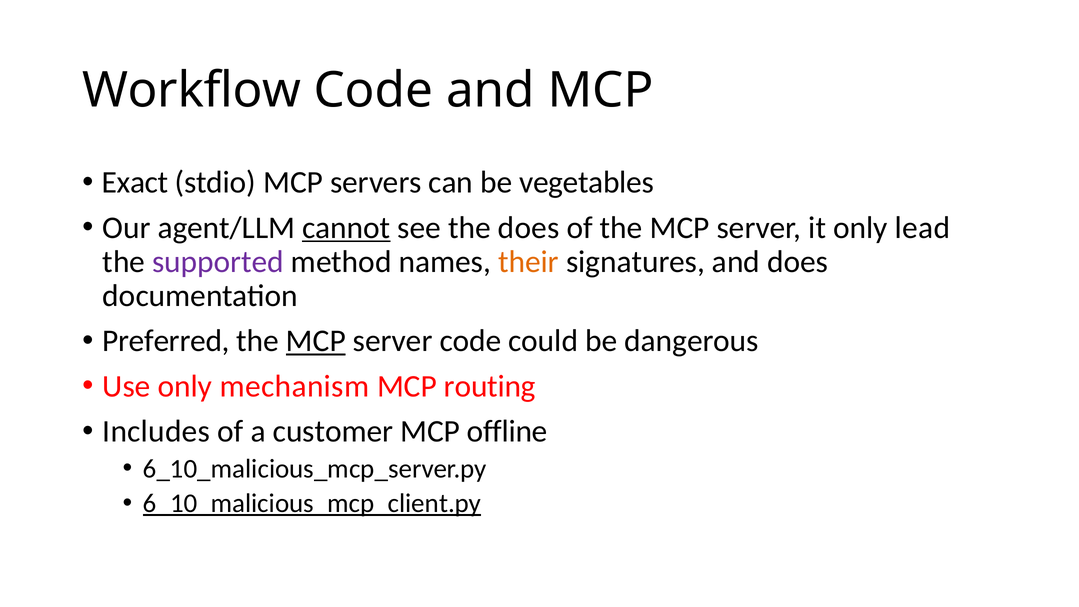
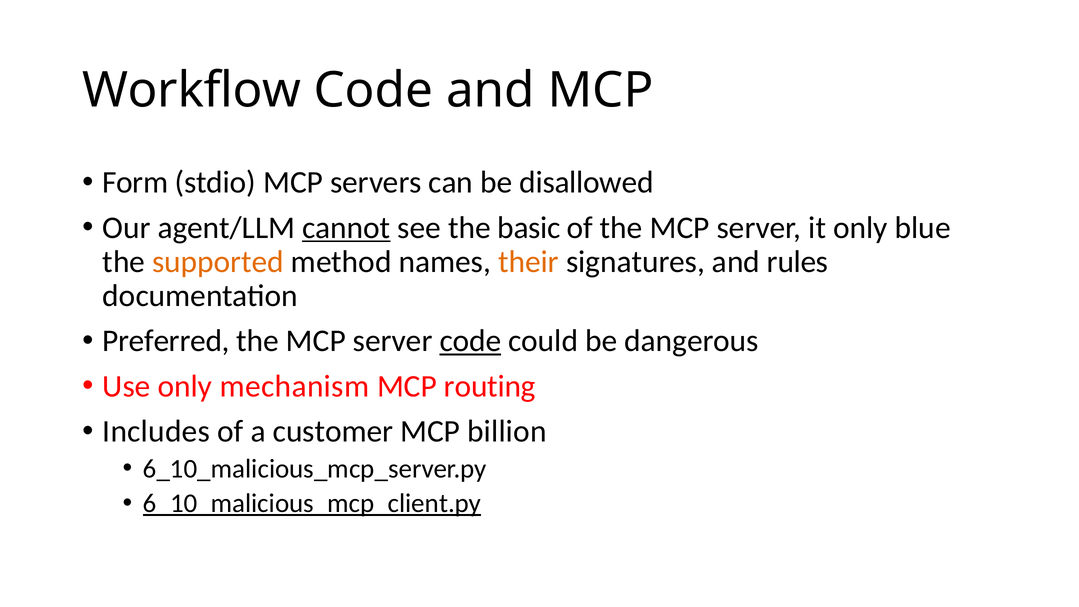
Exact: Exact -> Form
vegetables: vegetables -> disallowed
the does: does -> basic
lead: lead -> blue
supported colour: purple -> orange
and does: does -> rules
MCP at (316, 341) underline: present -> none
code at (470, 341) underline: none -> present
offline: offline -> billion
